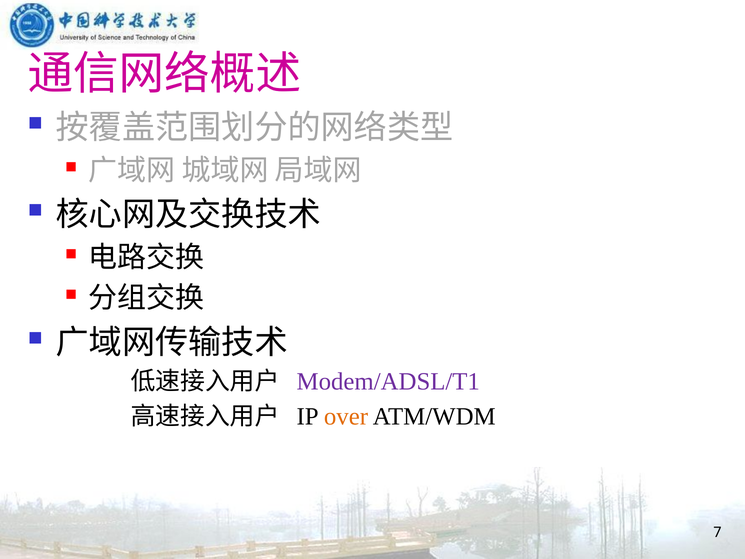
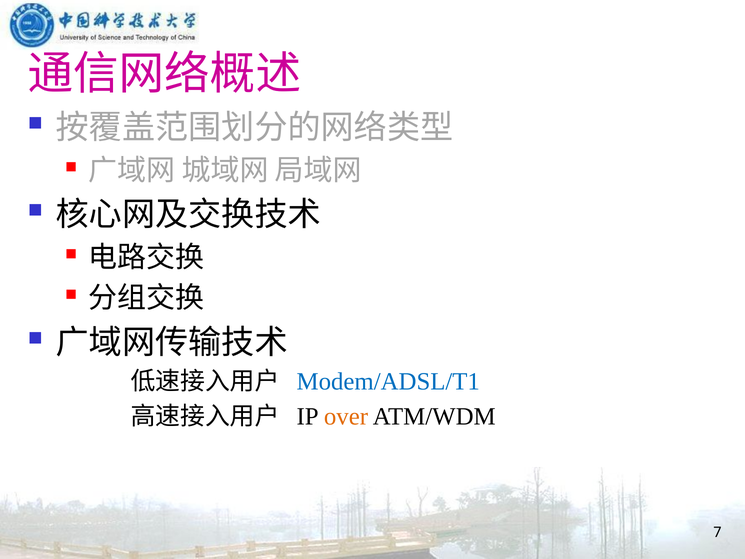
Modem/ADSL/T1 colour: purple -> blue
